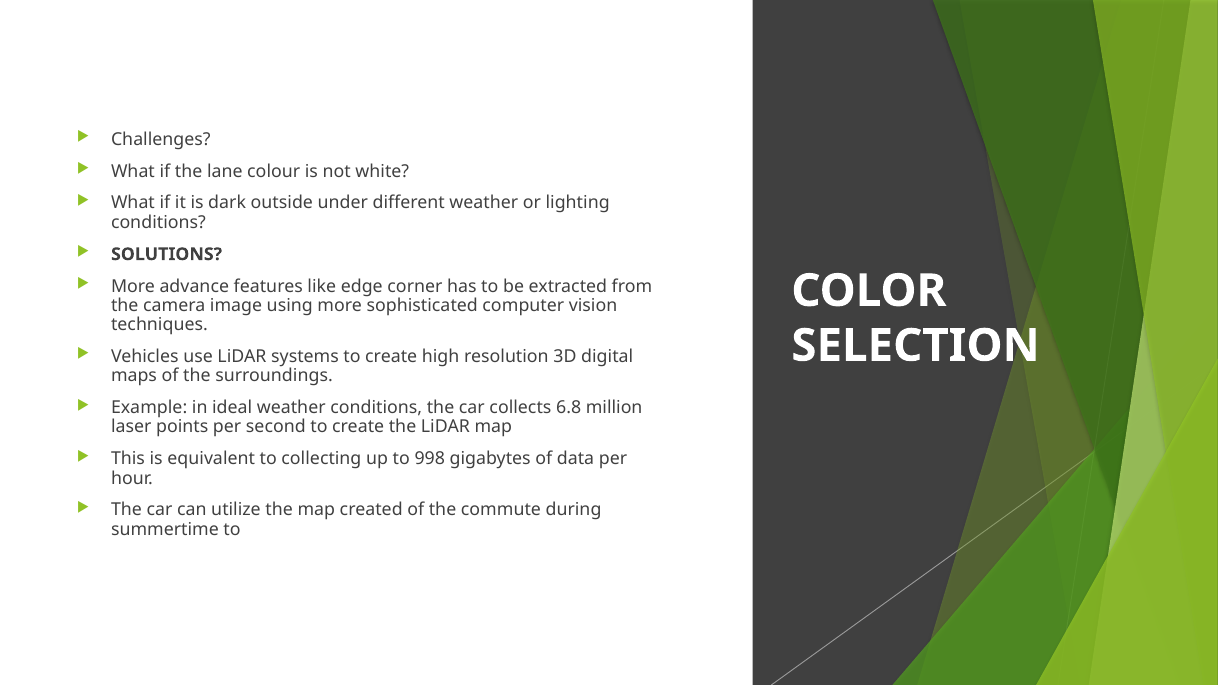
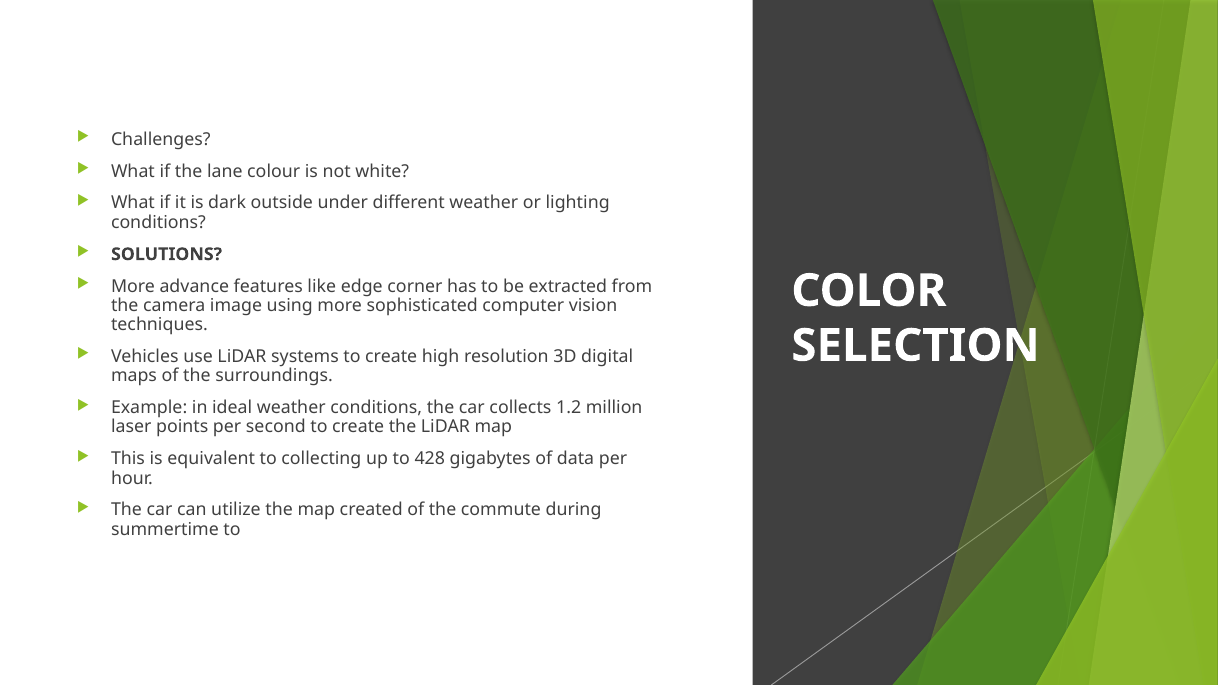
6.8: 6.8 -> 1.2
998: 998 -> 428
